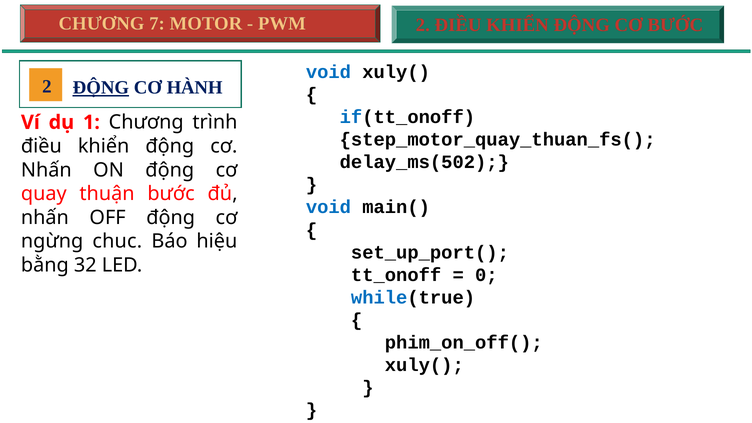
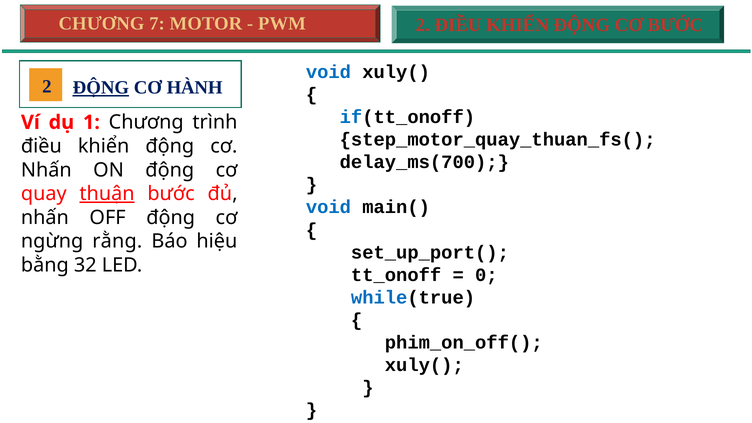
delay_ms(502: delay_ms(502 -> delay_ms(700
thuận underline: none -> present
chuc: chuc -> rằng
